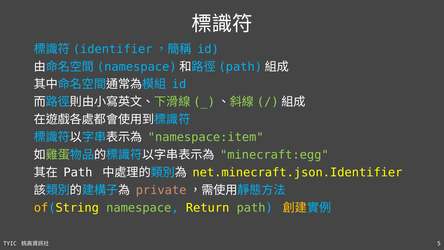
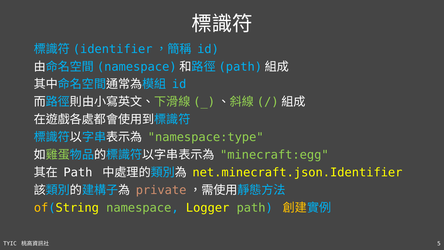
namespace:item: namespace:item -> namespace:type
Return: Return -> Logger
